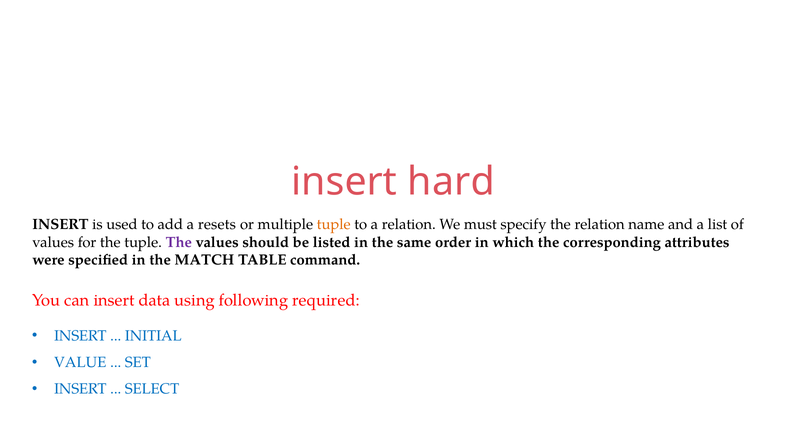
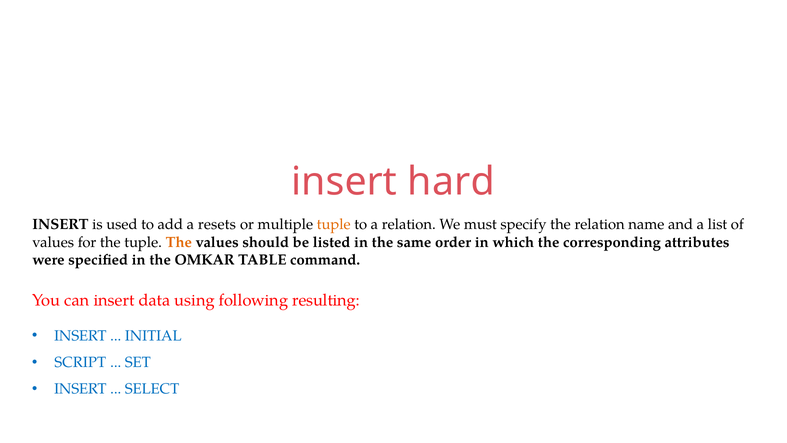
The at (179, 242) colour: purple -> orange
MATCH: MATCH -> OMKAR
required: required -> resulting
VALUE: VALUE -> SCRIPT
